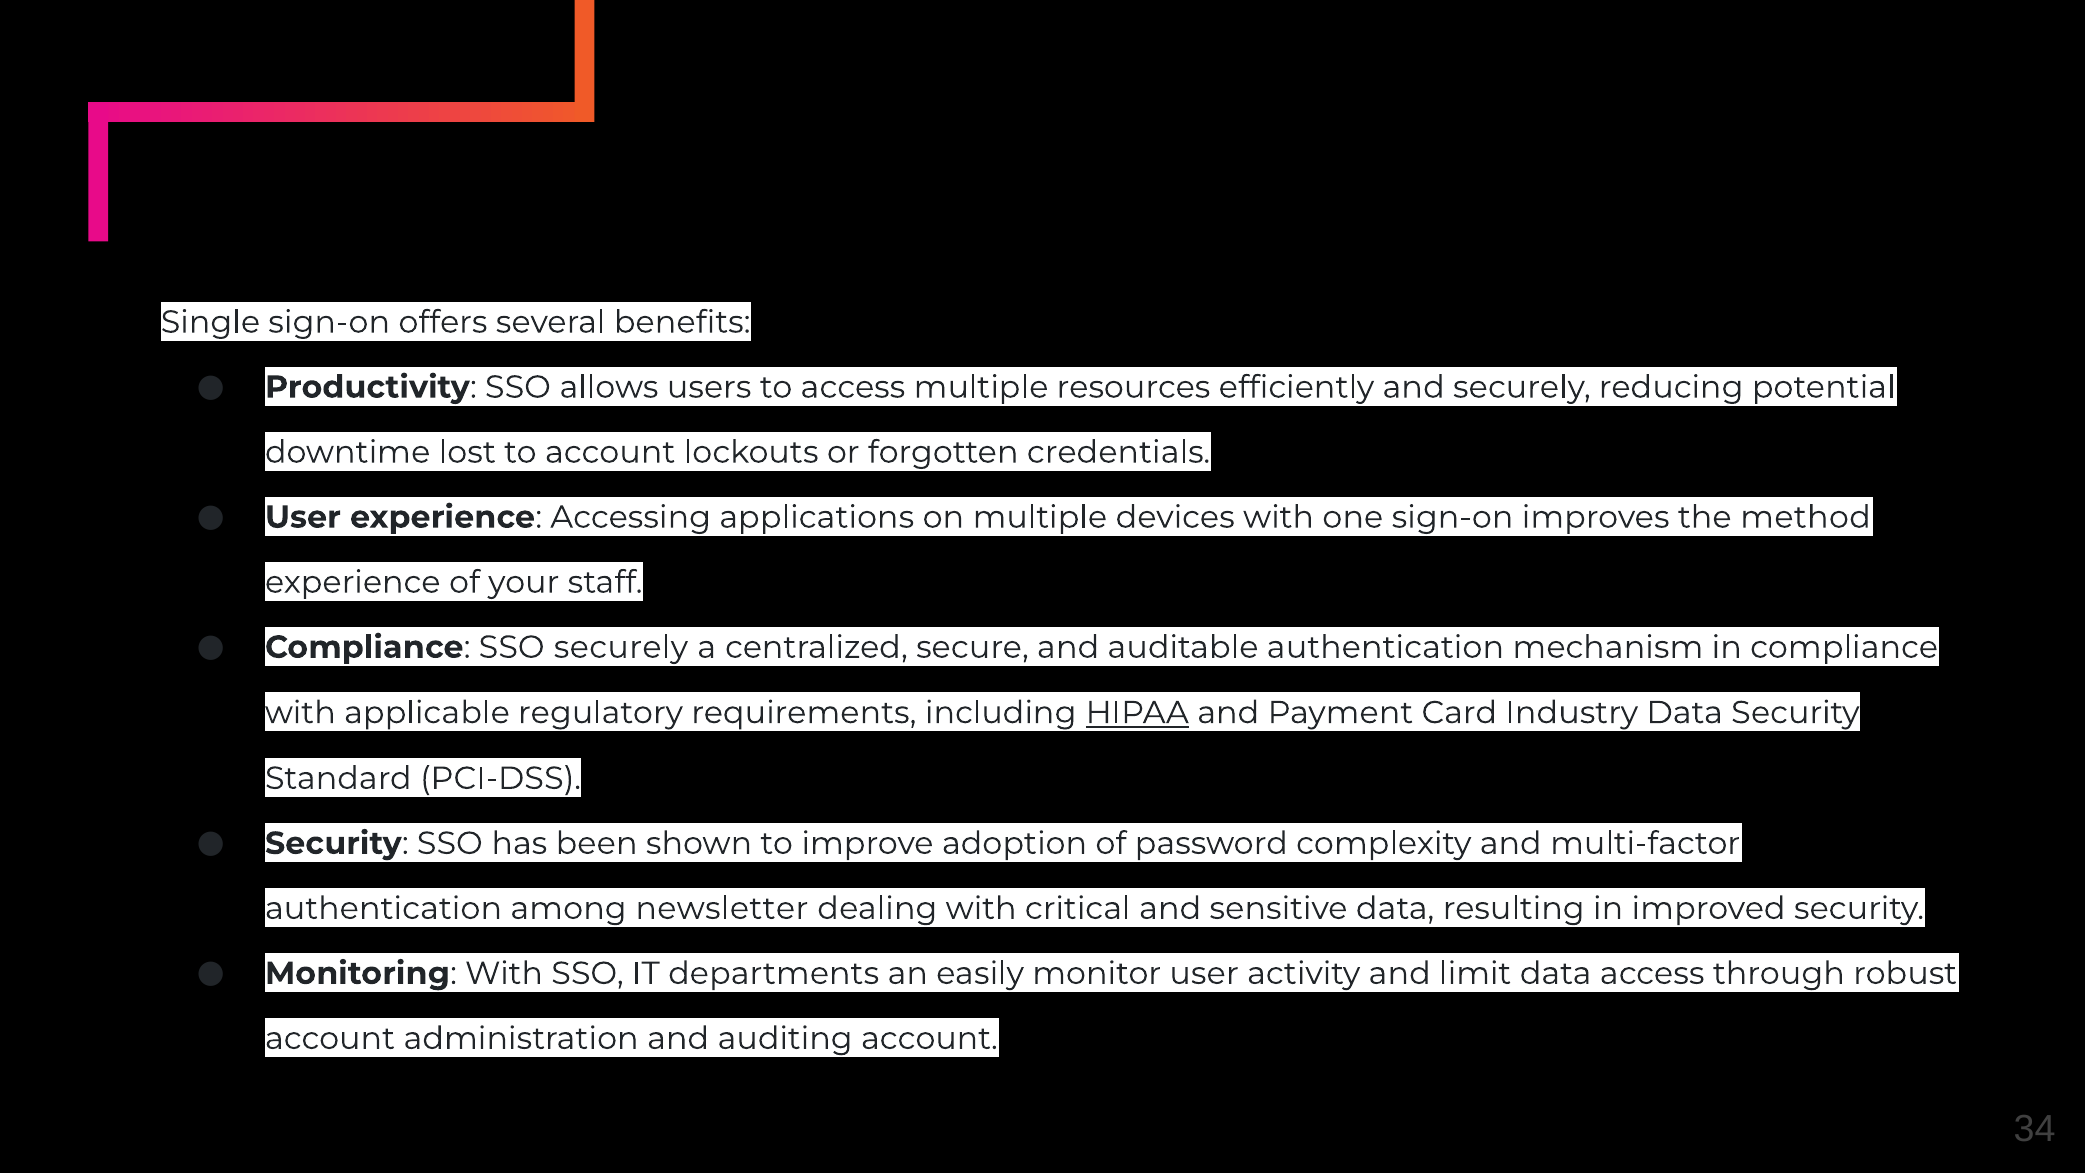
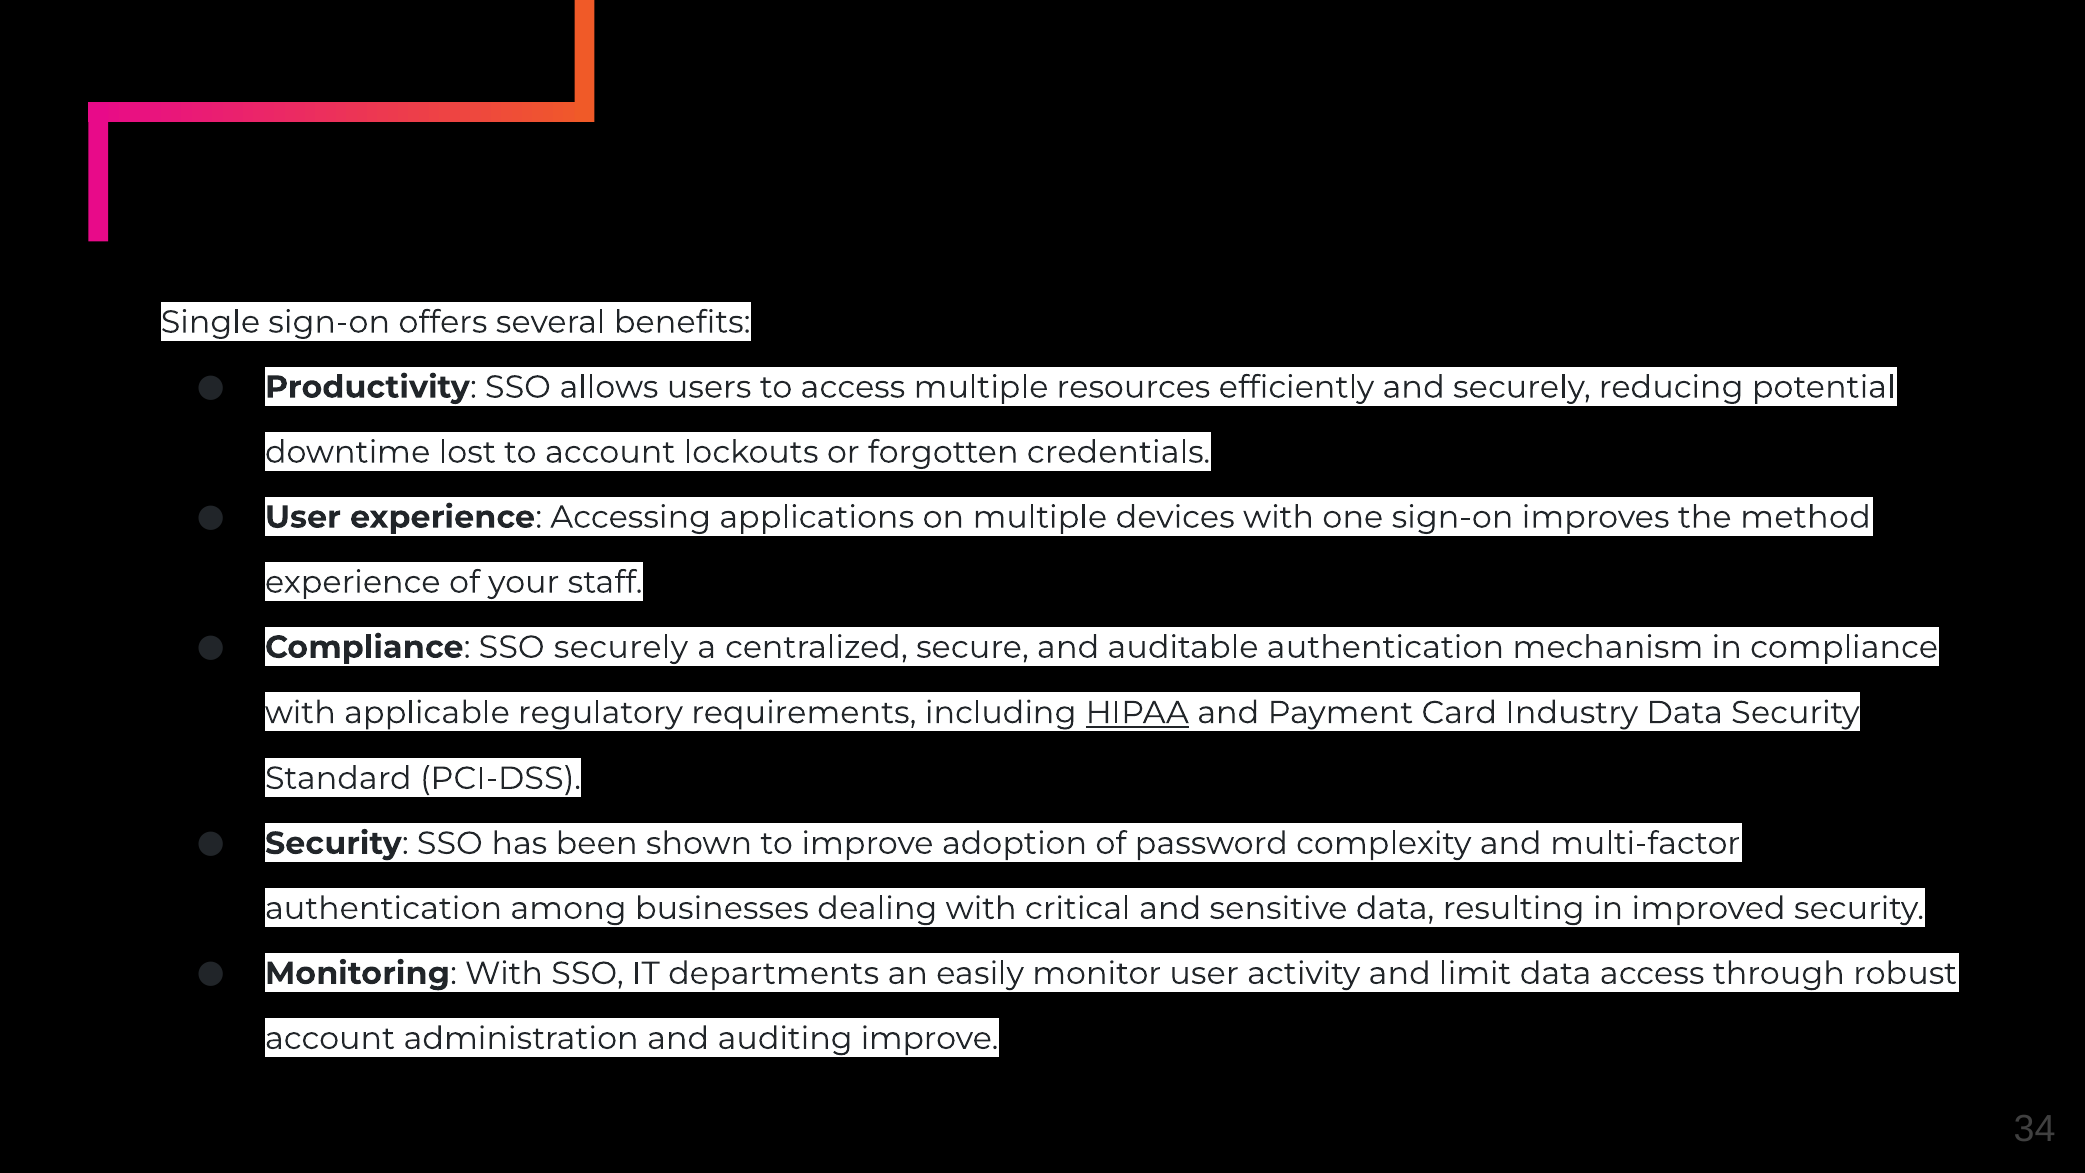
newsletter: newsletter -> businesses
auditing account: account -> improve
